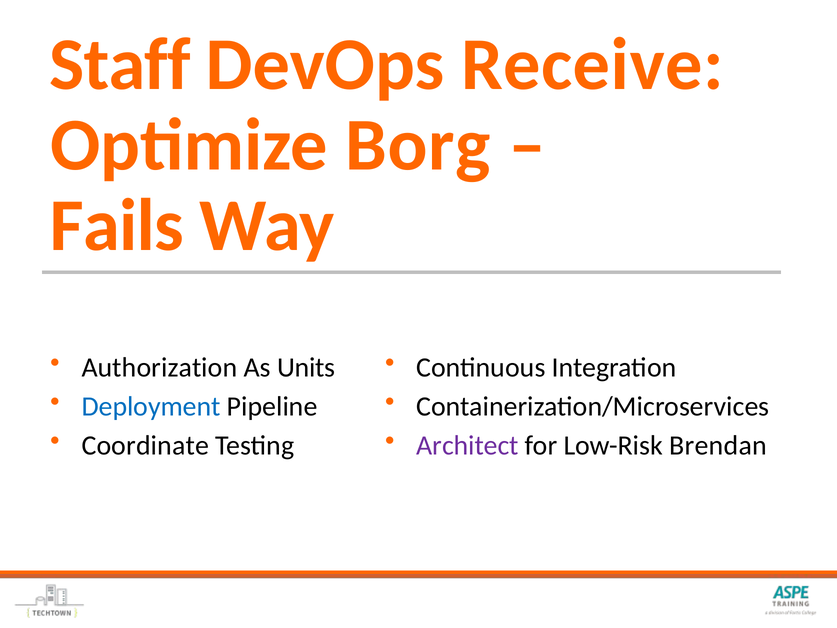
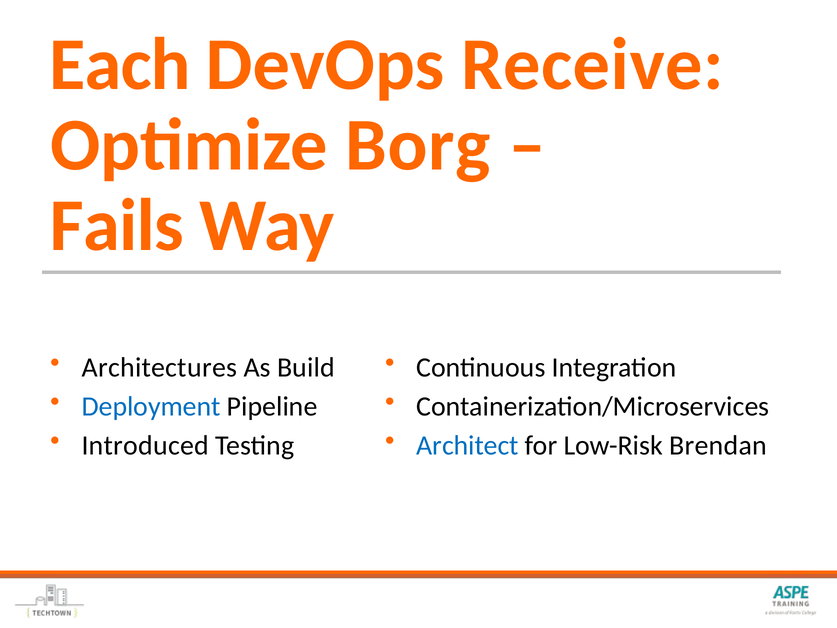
Staff: Staff -> Each
Authorization: Authorization -> Architectures
Units: Units -> Build
Coordinate: Coordinate -> Introduced
Architect colour: purple -> blue
